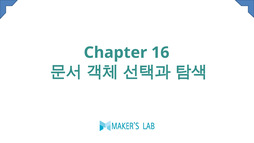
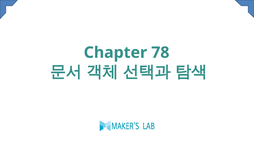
16: 16 -> 78
